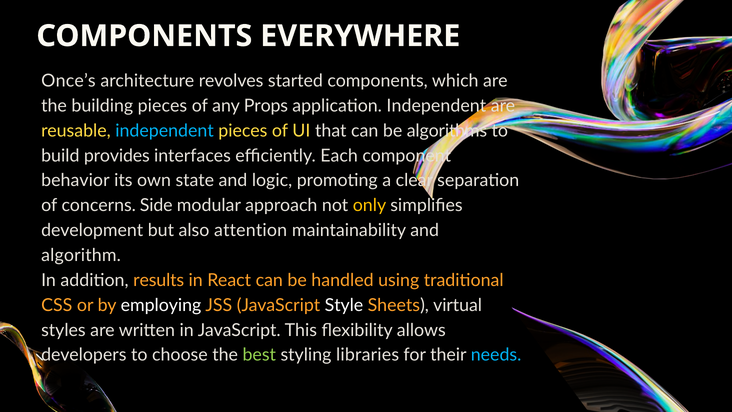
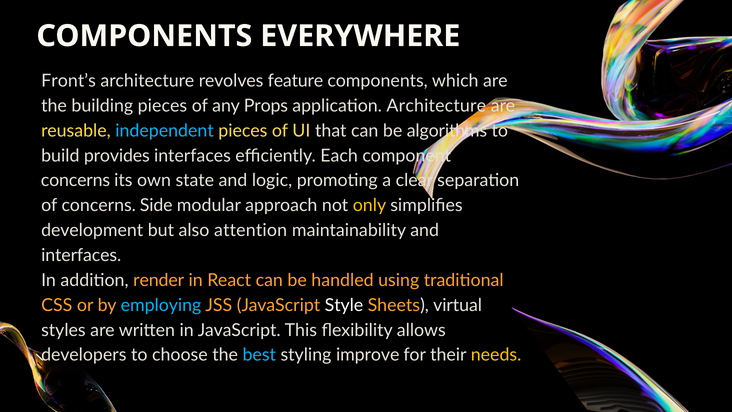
Once’s: Once’s -> Front’s
started: started -> feature
application Independent: Independent -> Architecture
behavior at (75, 180): behavior -> concerns
algorithm at (81, 255): algorithm -> interfaces
results: results -> render
employing colour: white -> light blue
best colour: light green -> light blue
libraries: libraries -> improve
needs colour: light blue -> yellow
